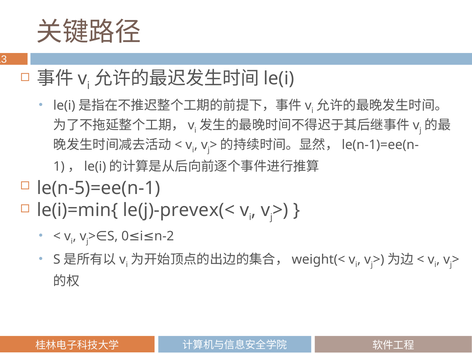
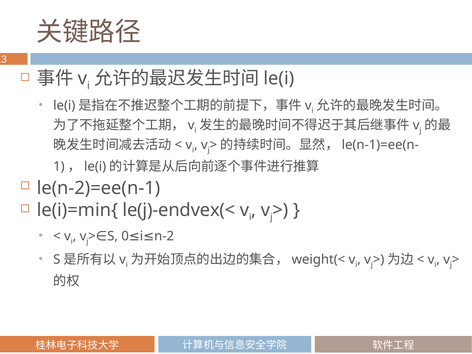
le(n-5)=ee(n-1: le(n-5)=ee(n-1 -> le(n-2)=ee(n-1
le(j)-prevex(<: le(j)-prevex(< -> le(j)-endvex(<
